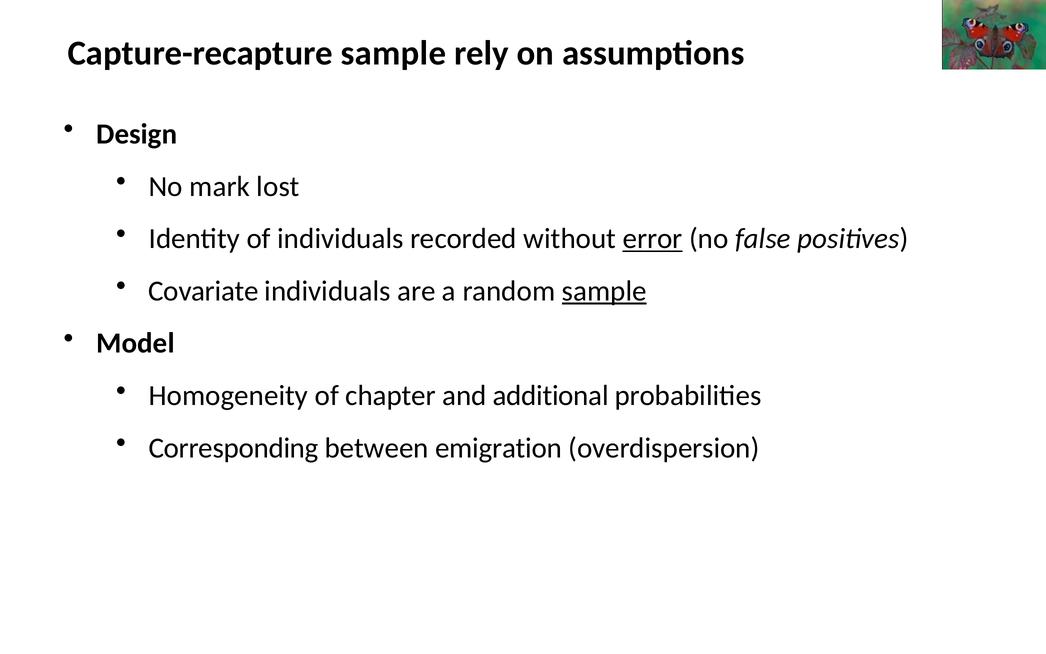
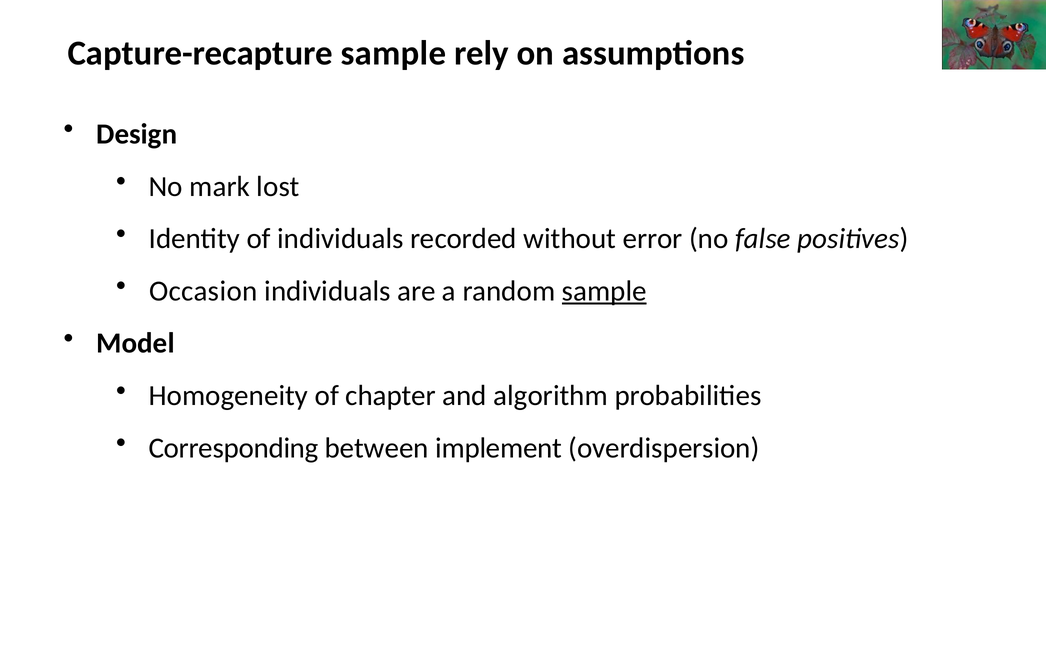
error underline: present -> none
Covariate: Covariate -> Occasion
additional: additional -> algorithm
emigration: emigration -> implement
